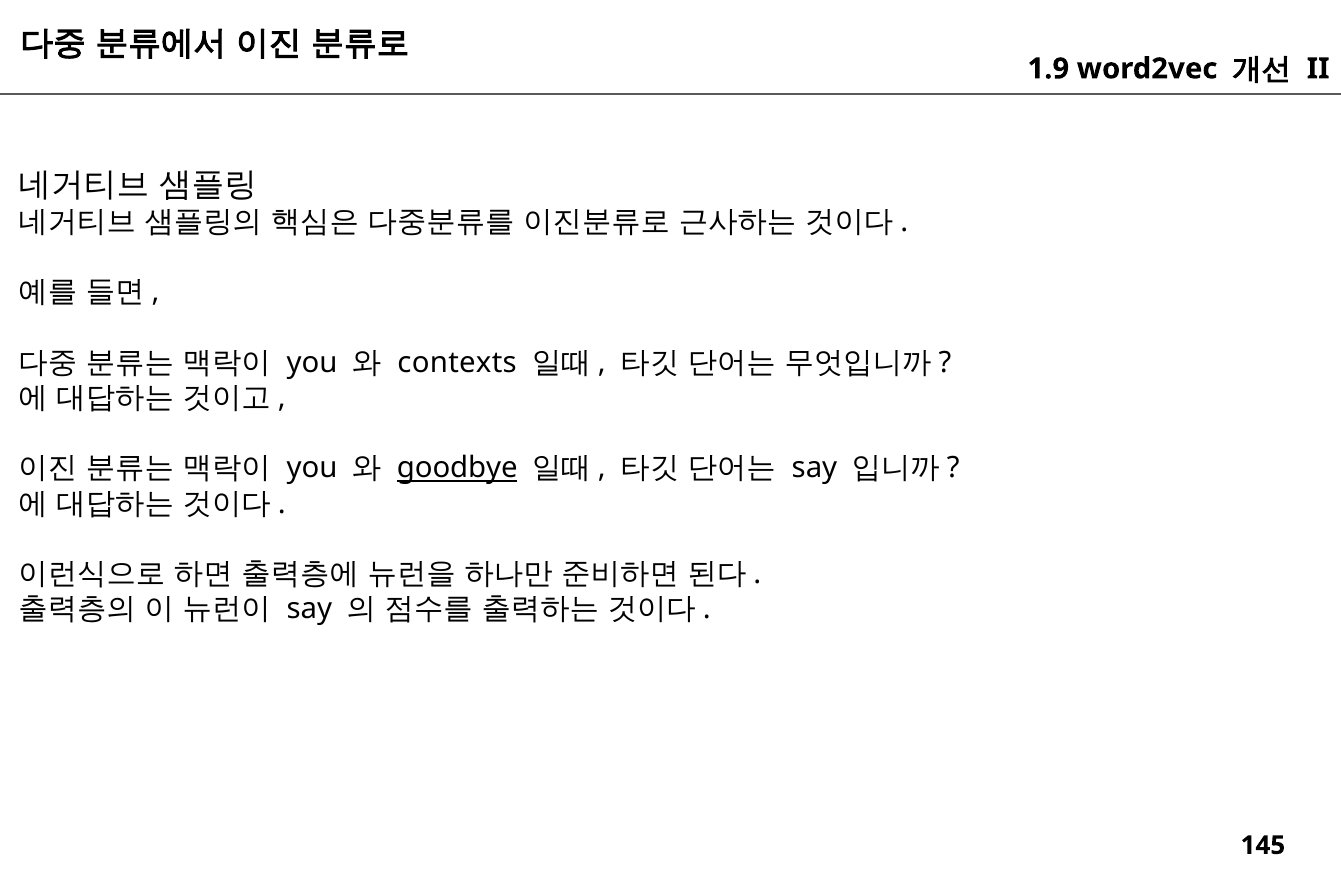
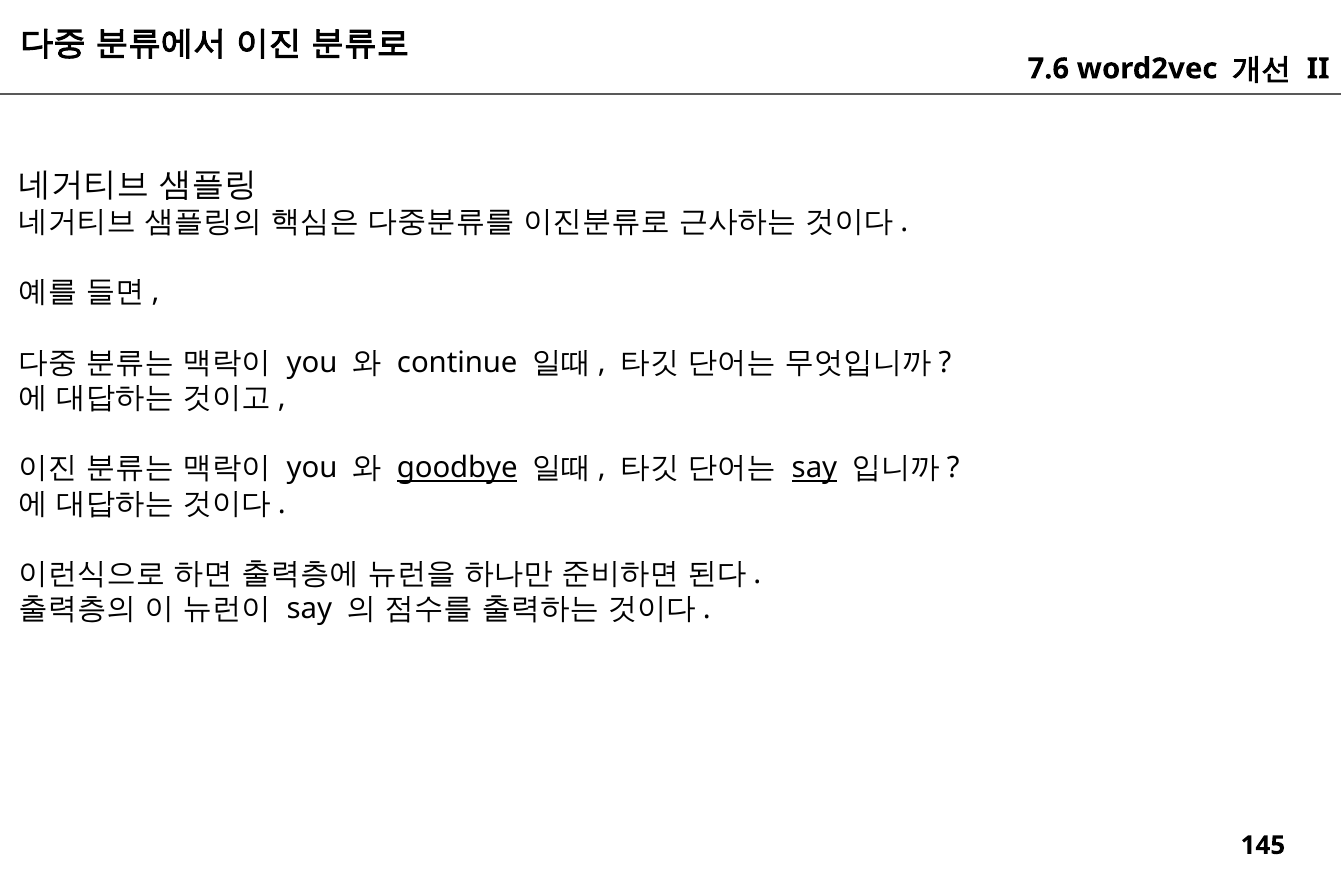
1.9: 1.9 -> 7.6
contexts: contexts -> continue
say at (814, 468) underline: none -> present
